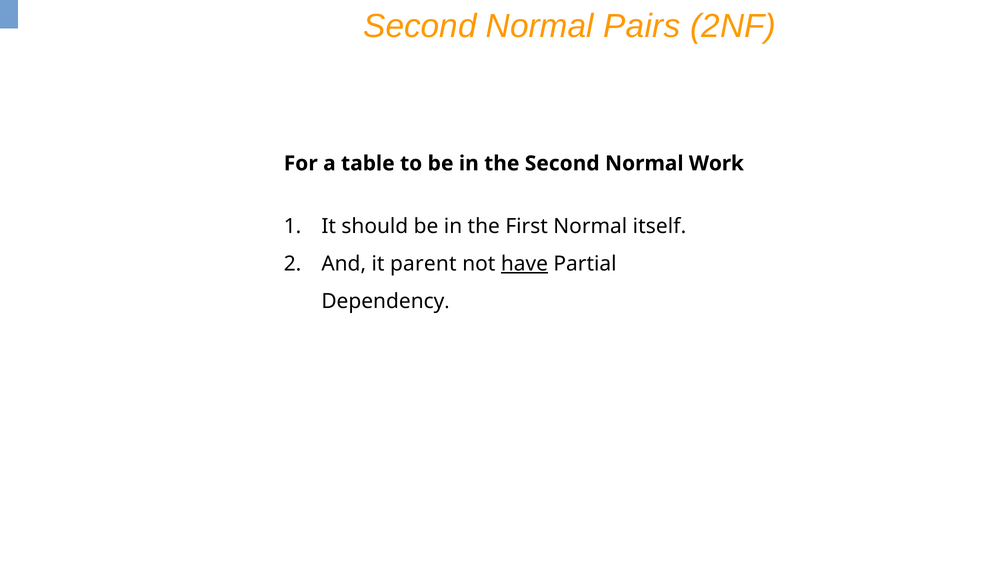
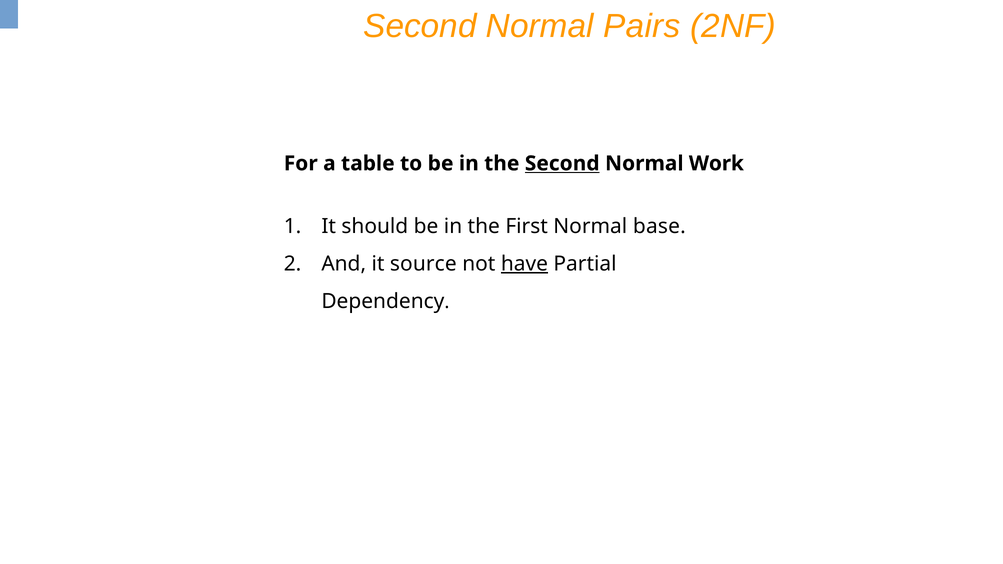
Second at (562, 164) underline: none -> present
itself: itself -> base
parent: parent -> source
